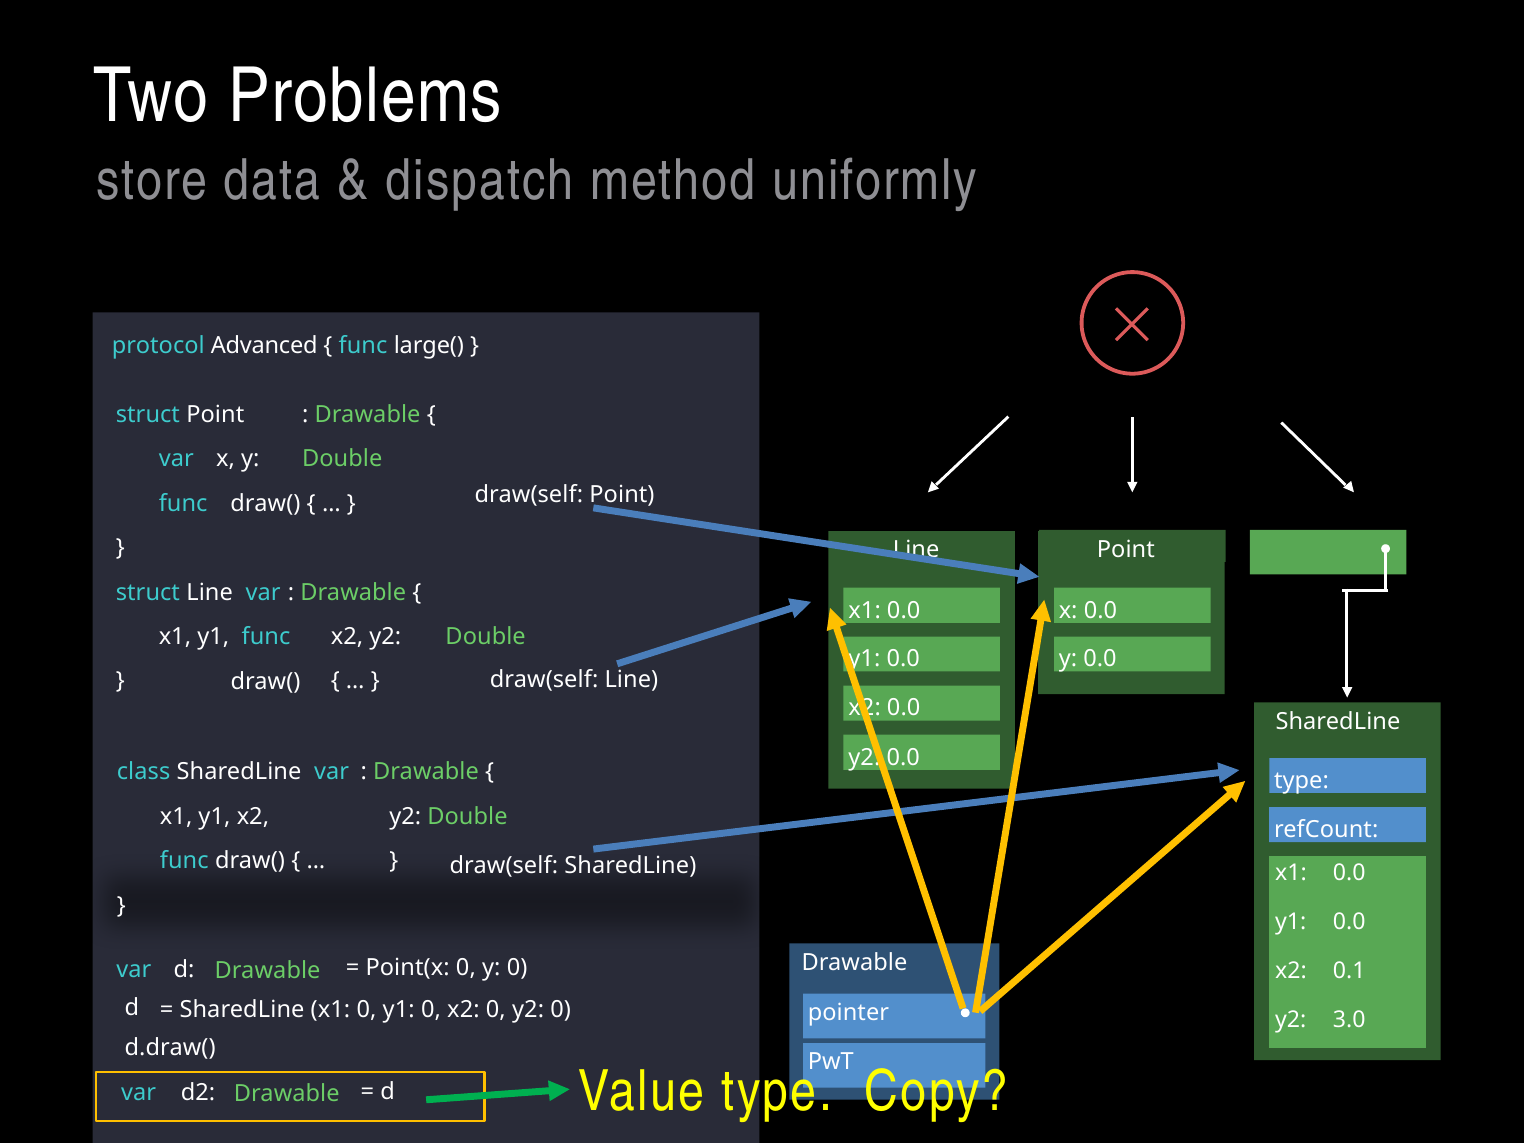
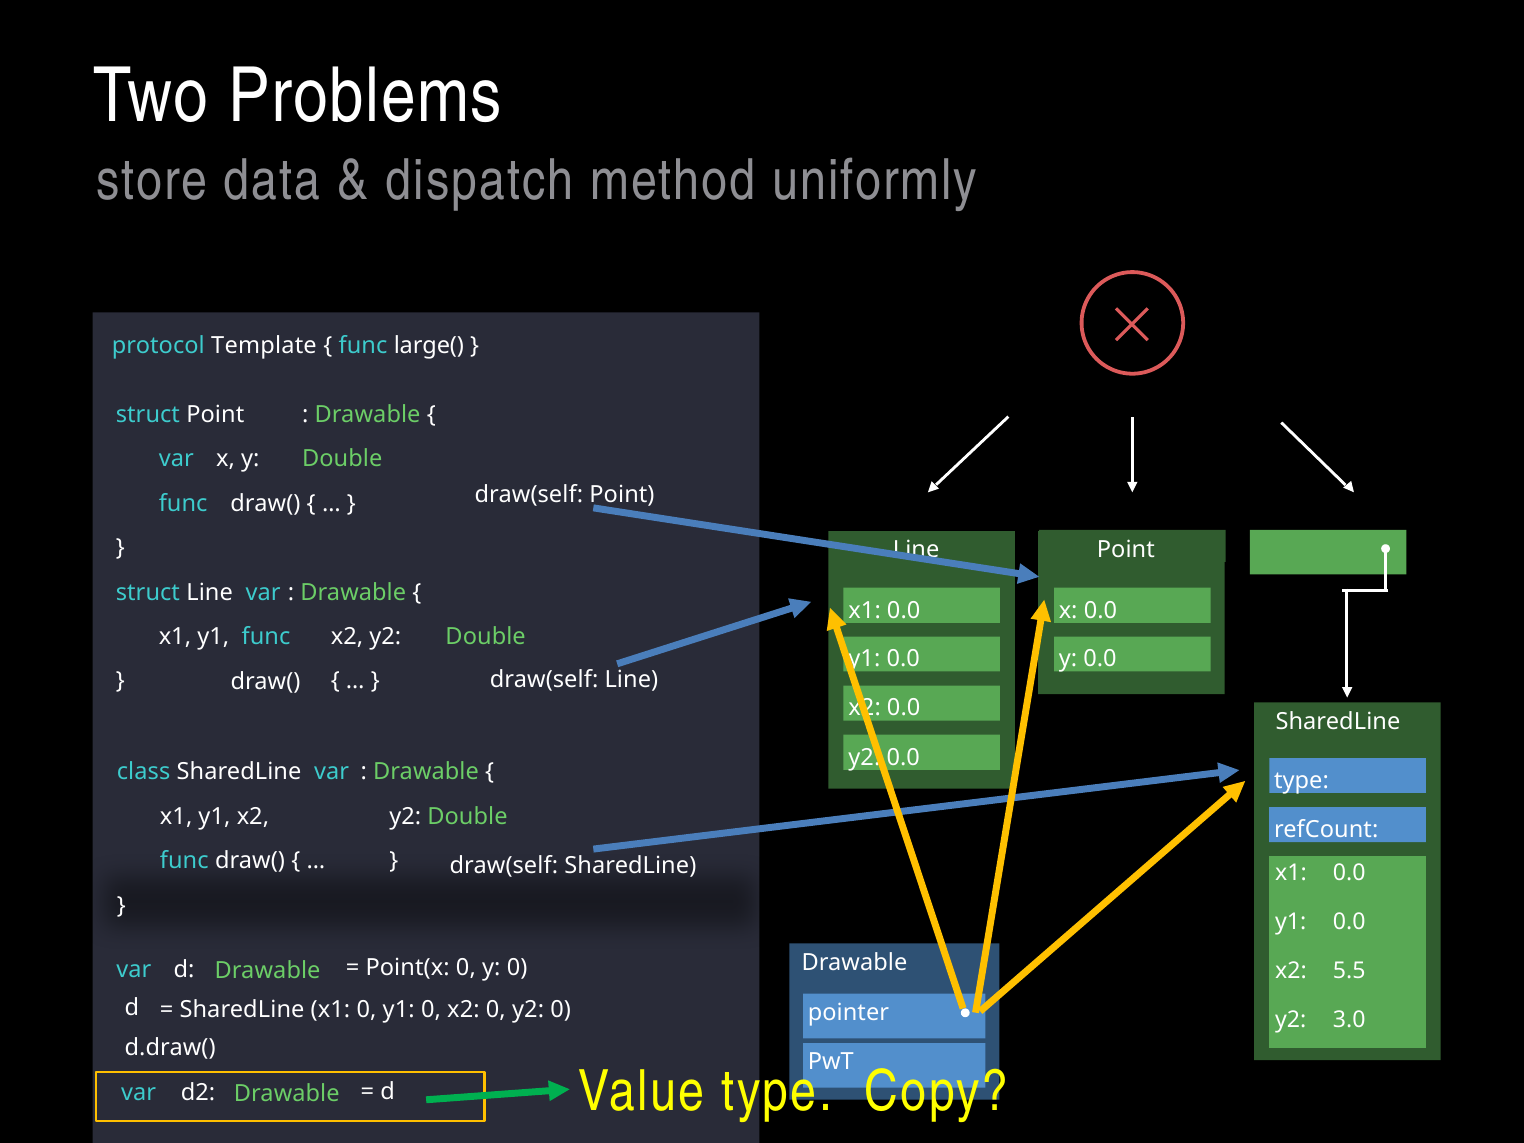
Advanced: Advanced -> Template
0.1: 0.1 -> 5.5
